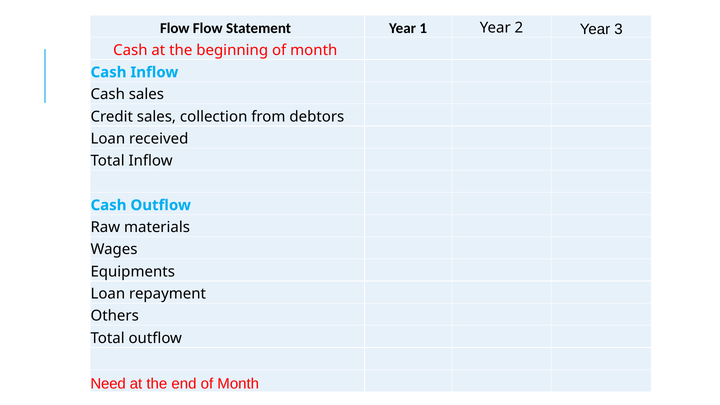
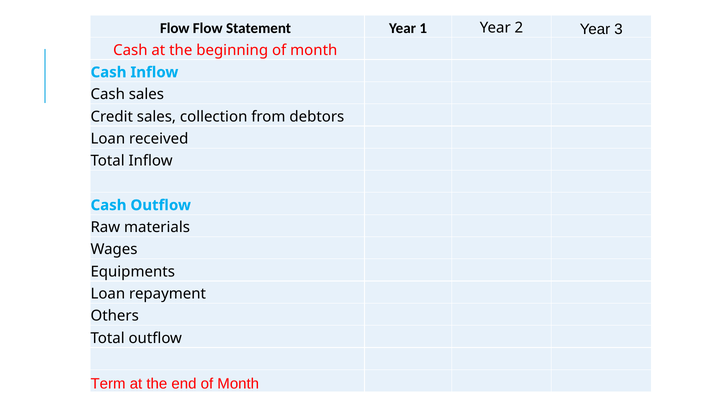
Need: Need -> Term
